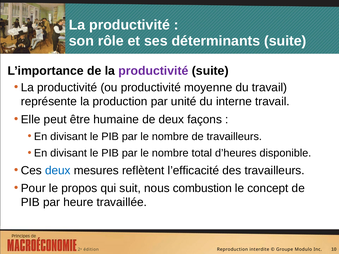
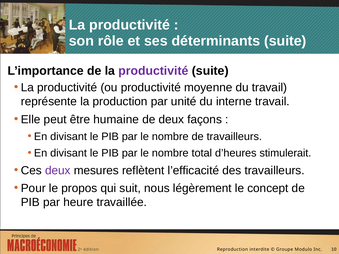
disponible: disponible -> stimulerait
deux at (58, 171) colour: blue -> purple
combustion: combustion -> légèrement
